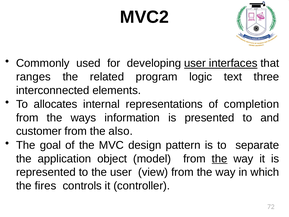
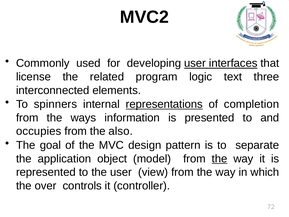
ranges: ranges -> license
allocates: allocates -> spinners
representations underline: none -> present
customer: customer -> occupies
fires: fires -> over
